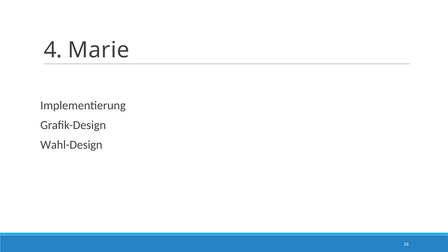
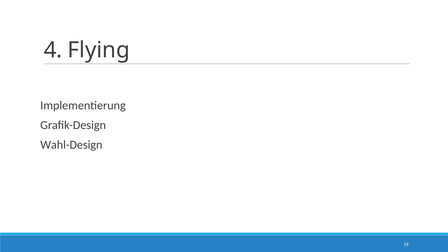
Marie: Marie -> Flying
